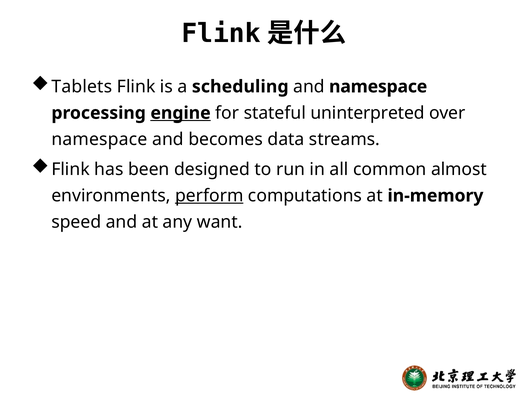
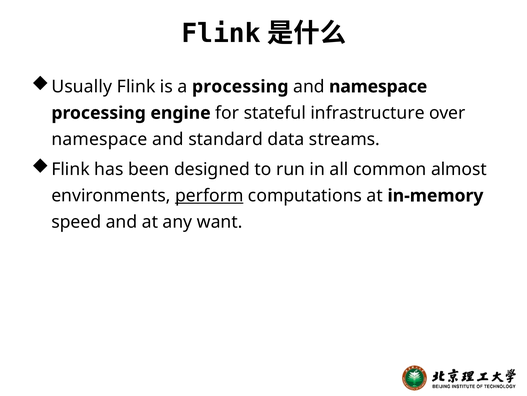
Tablets: Tablets -> Usually
a scheduling: scheduling -> processing
engine underline: present -> none
uninterpreted: uninterpreted -> infrastructure
becomes: becomes -> standard
